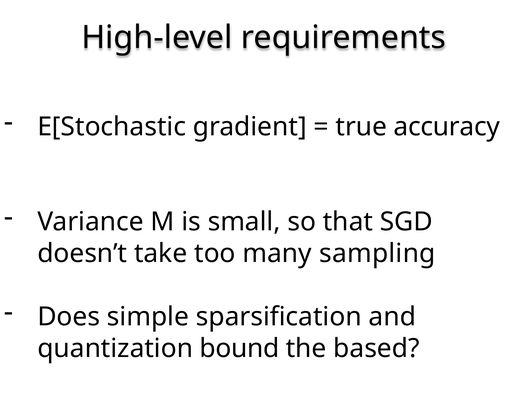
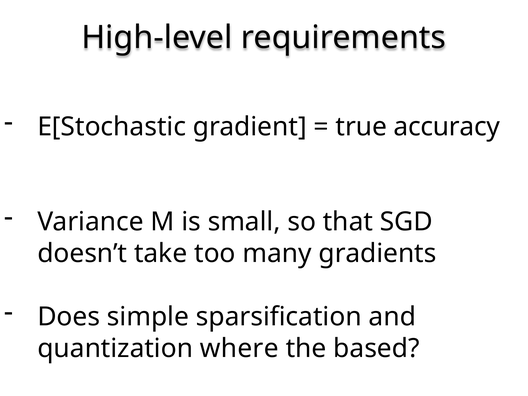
sampling: sampling -> gradients
bound: bound -> where
